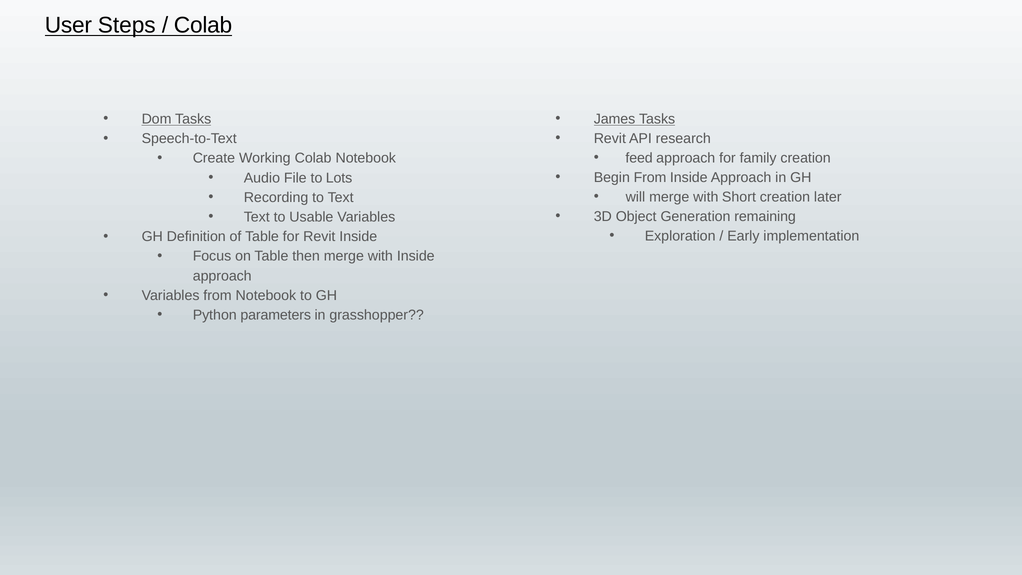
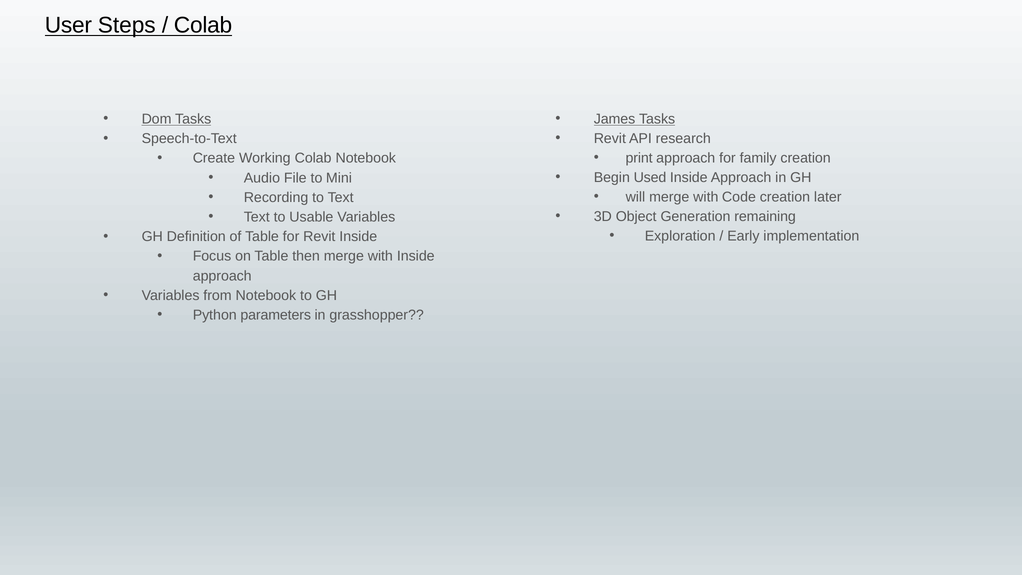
feed: feed -> print
Begin From: From -> Used
Lots: Lots -> Mini
Short: Short -> Code
